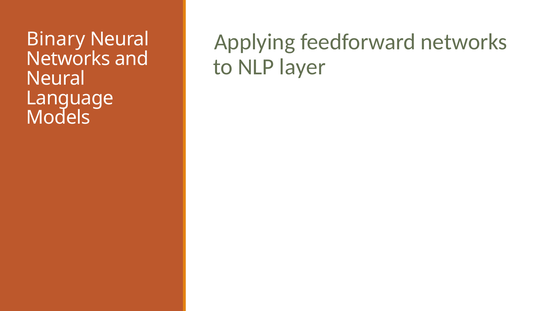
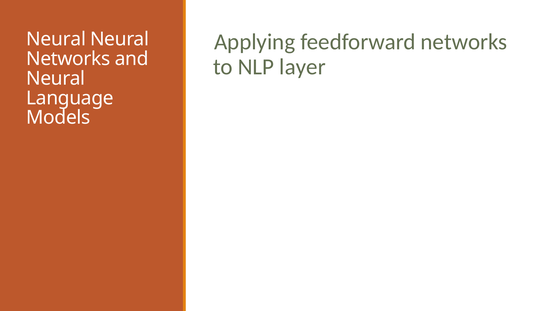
Binary at (56, 39): Binary -> Neural
